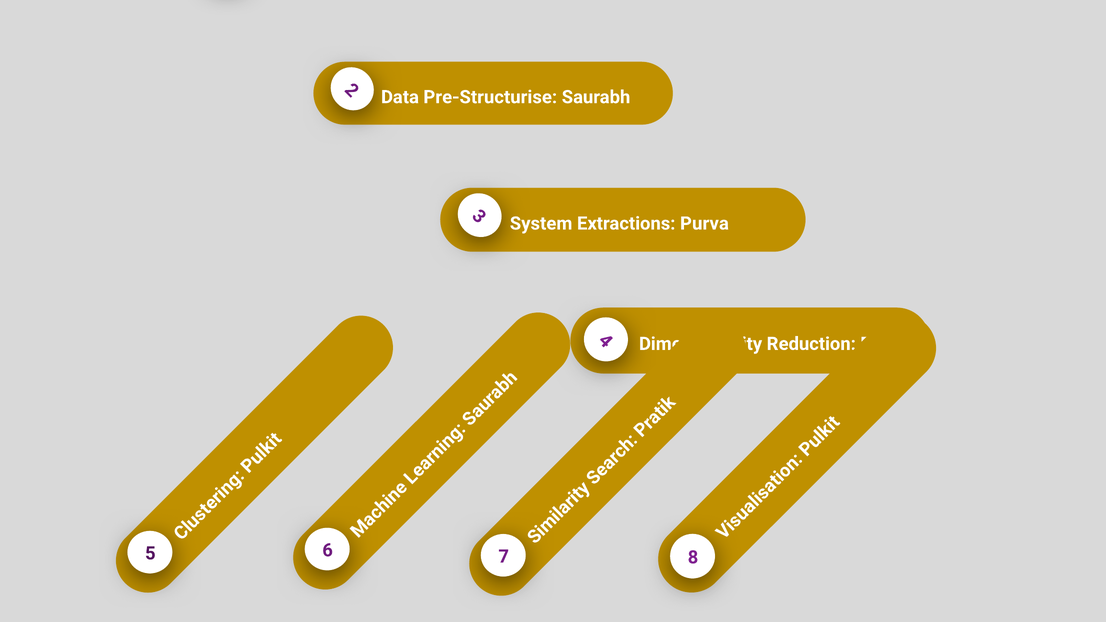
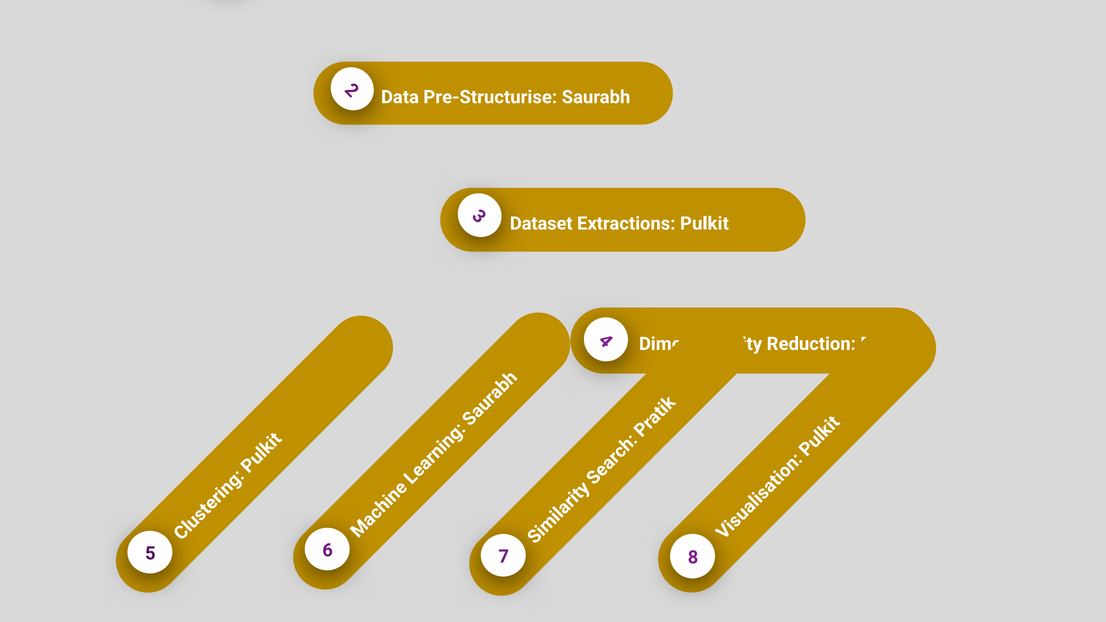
System: System -> Dataset
Extractions Purva: Purva -> Pulkit
